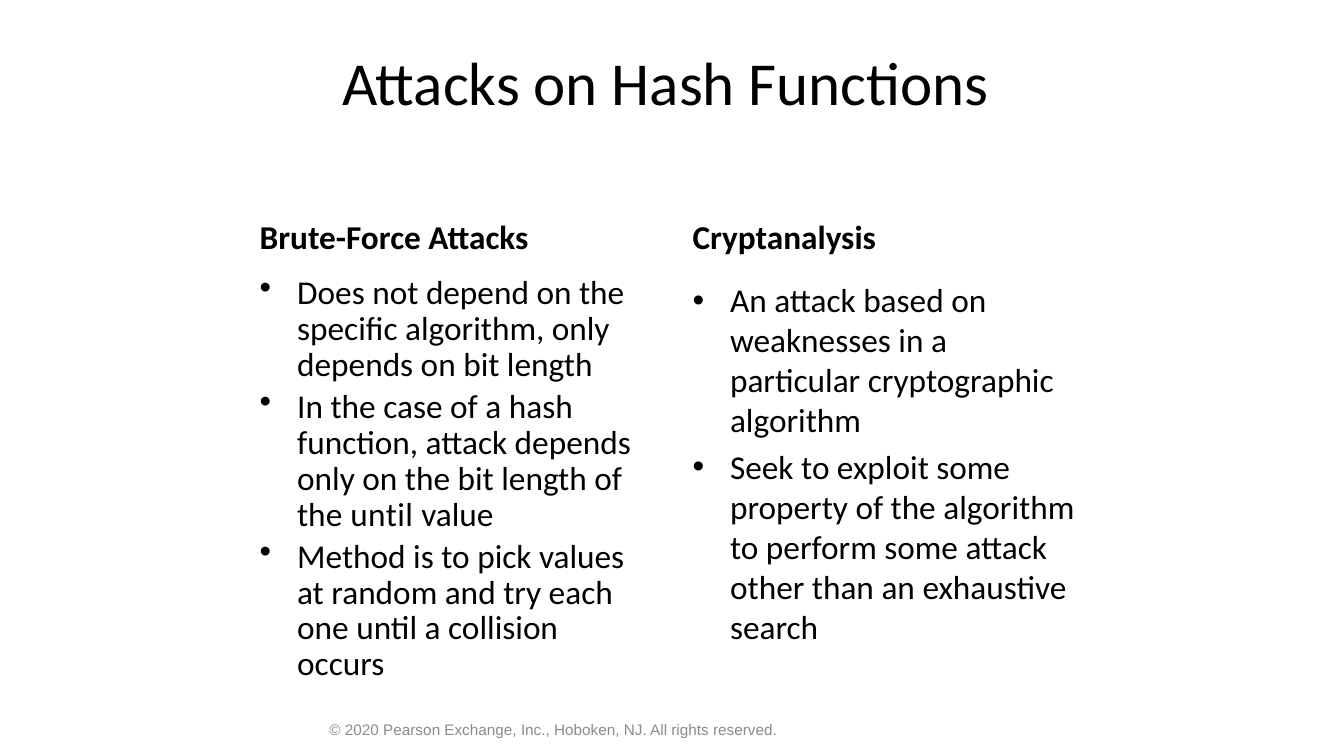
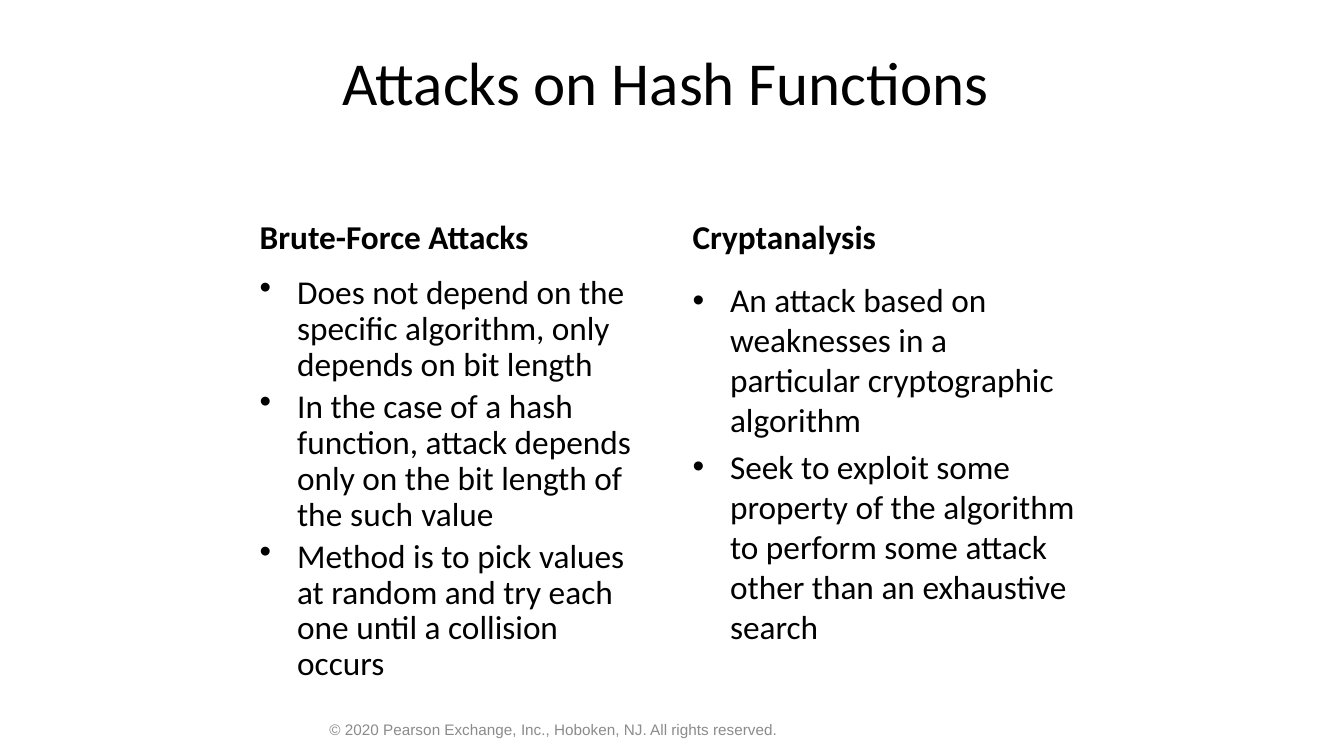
the until: until -> such
